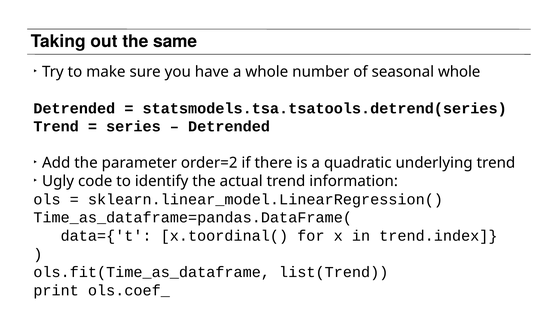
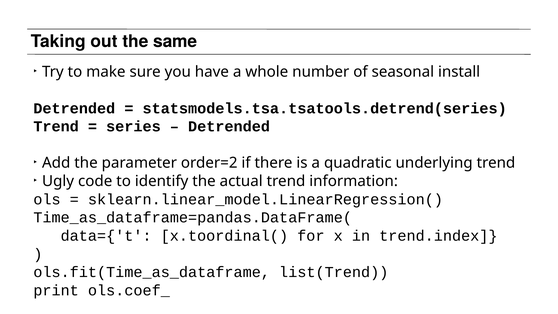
seasonal whole: whole -> install
